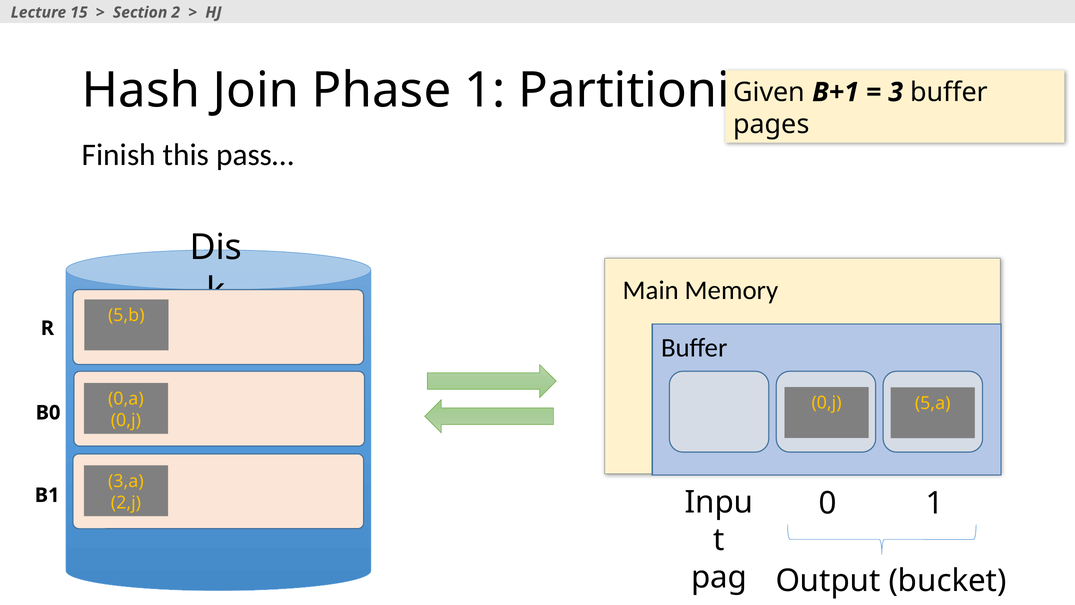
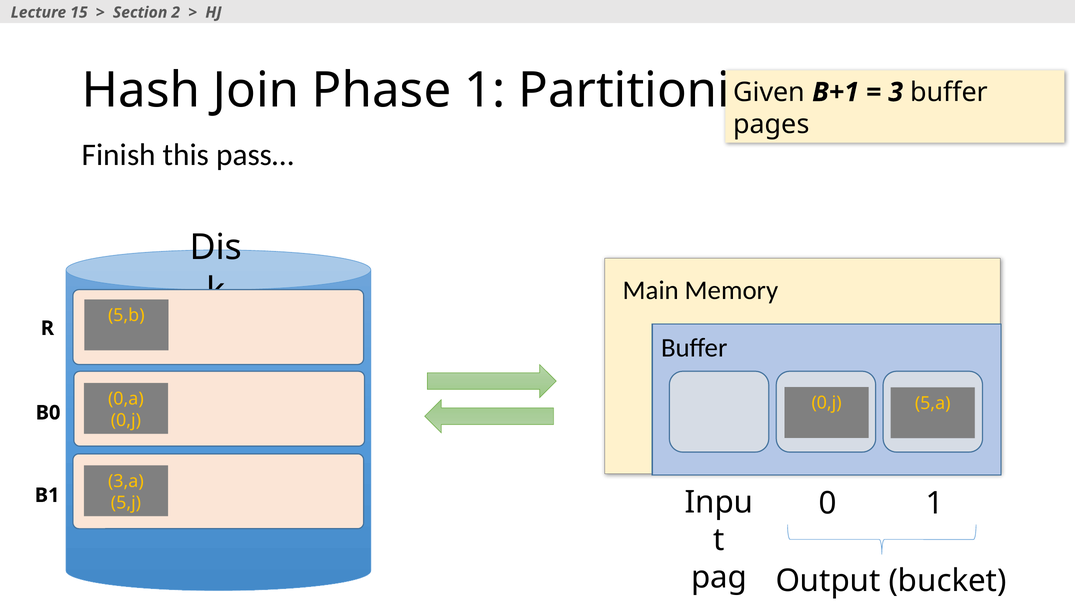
2,j: 2,j -> 5,j
